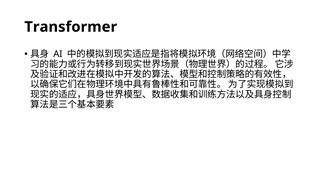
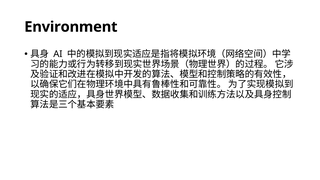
Transformer: Transformer -> Environment
